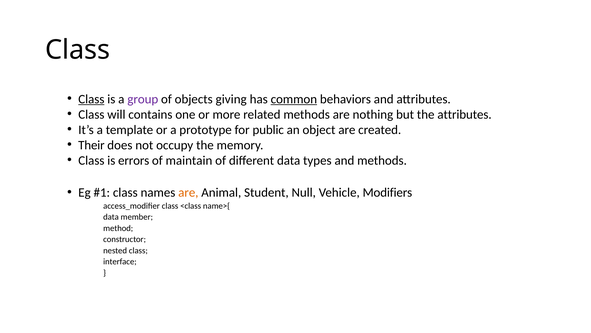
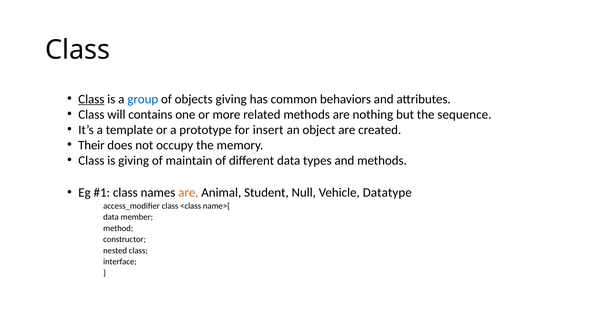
group colour: purple -> blue
common underline: present -> none
the attributes: attributes -> sequence
public: public -> insert
is errors: errors -> giving
Modifiers: Modifiers -> Datatype
